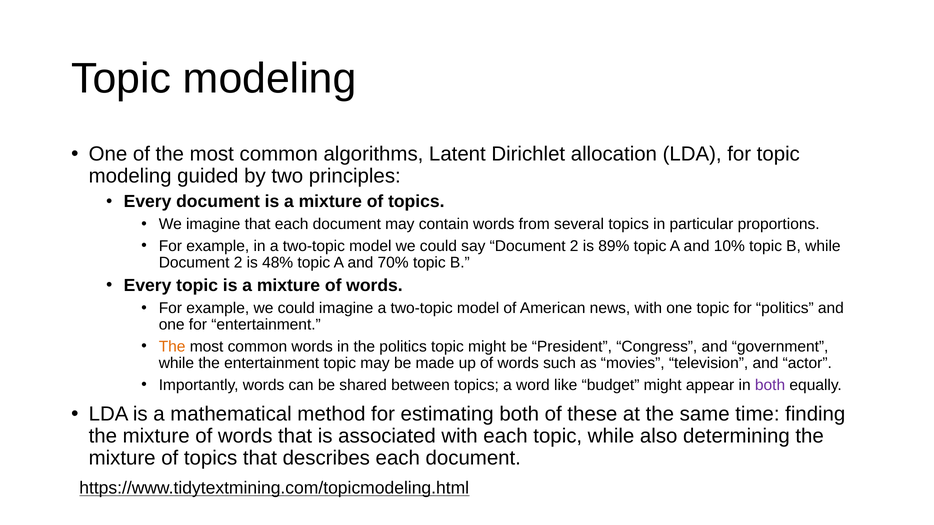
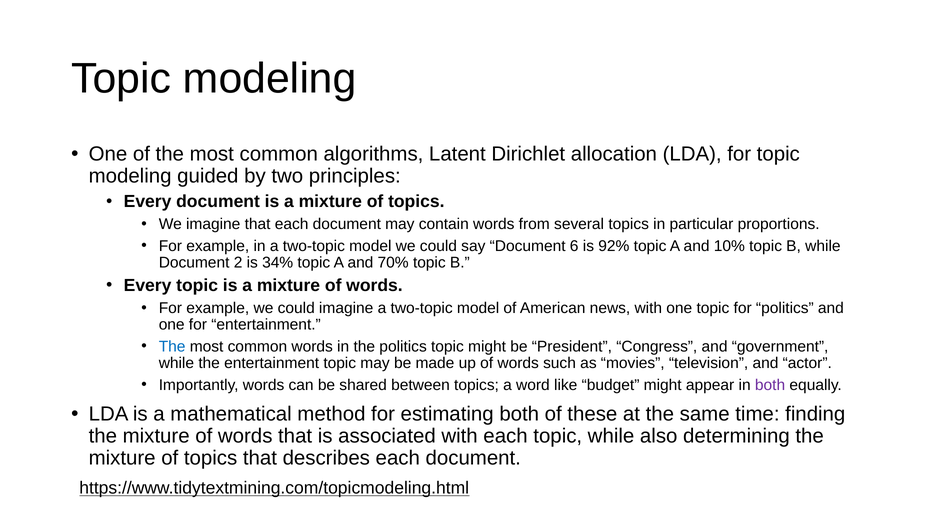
say Document 2: 2 -> 6
89%: 89% -> 92%
48%: 48% -> 34%
The at (172, 347) colour: orange -> blue
